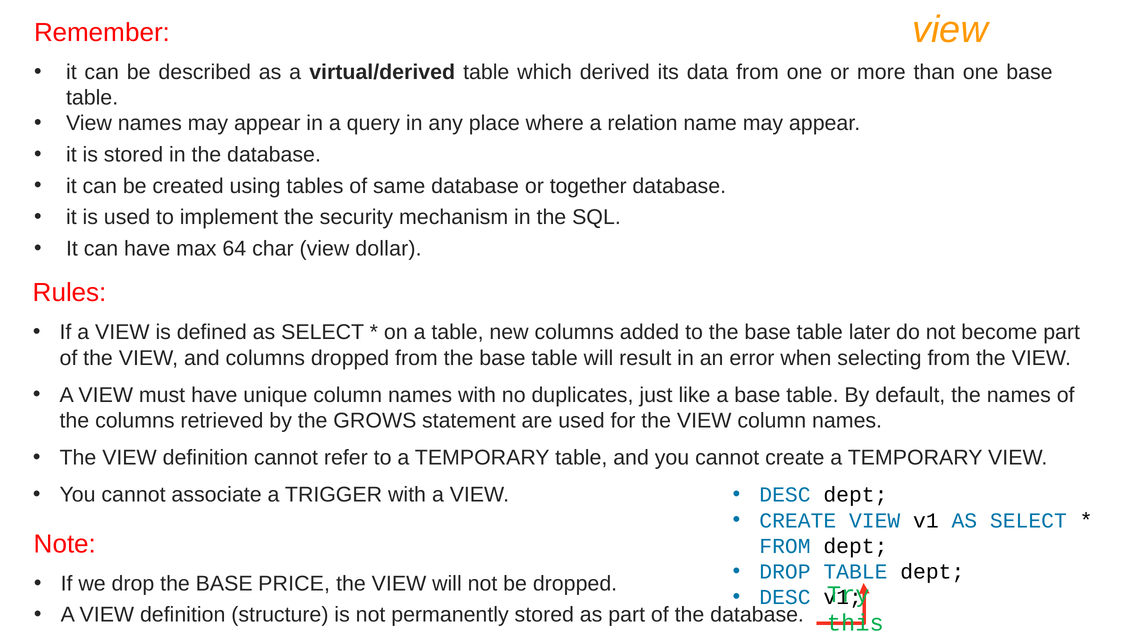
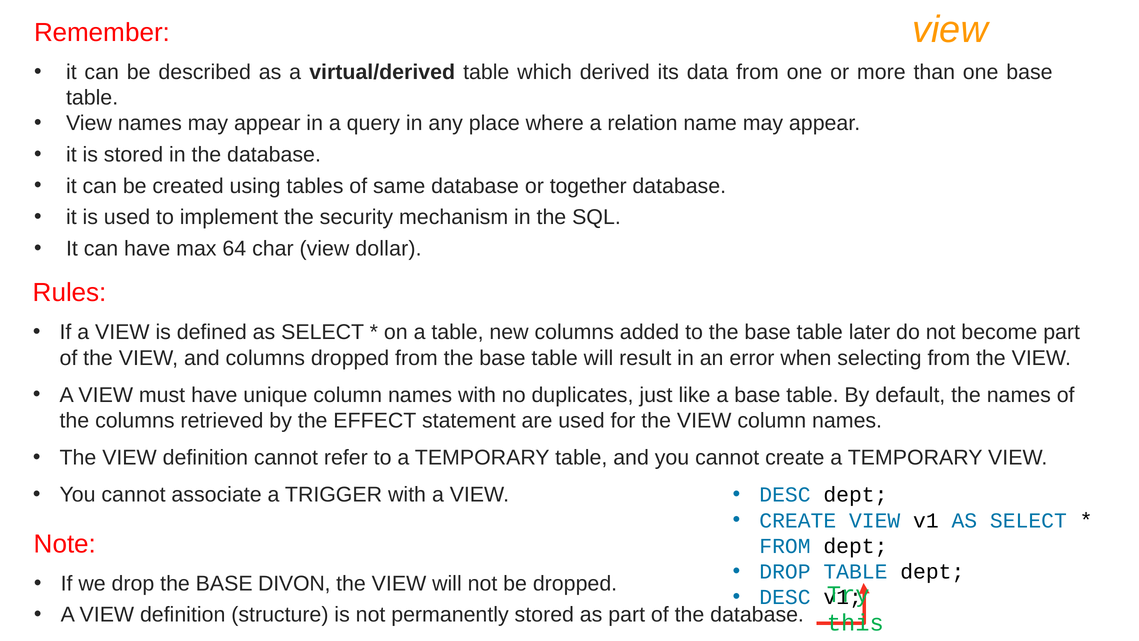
GROWS: GROWS -> EFFECT
PRICE: PRICE -> DIVON
